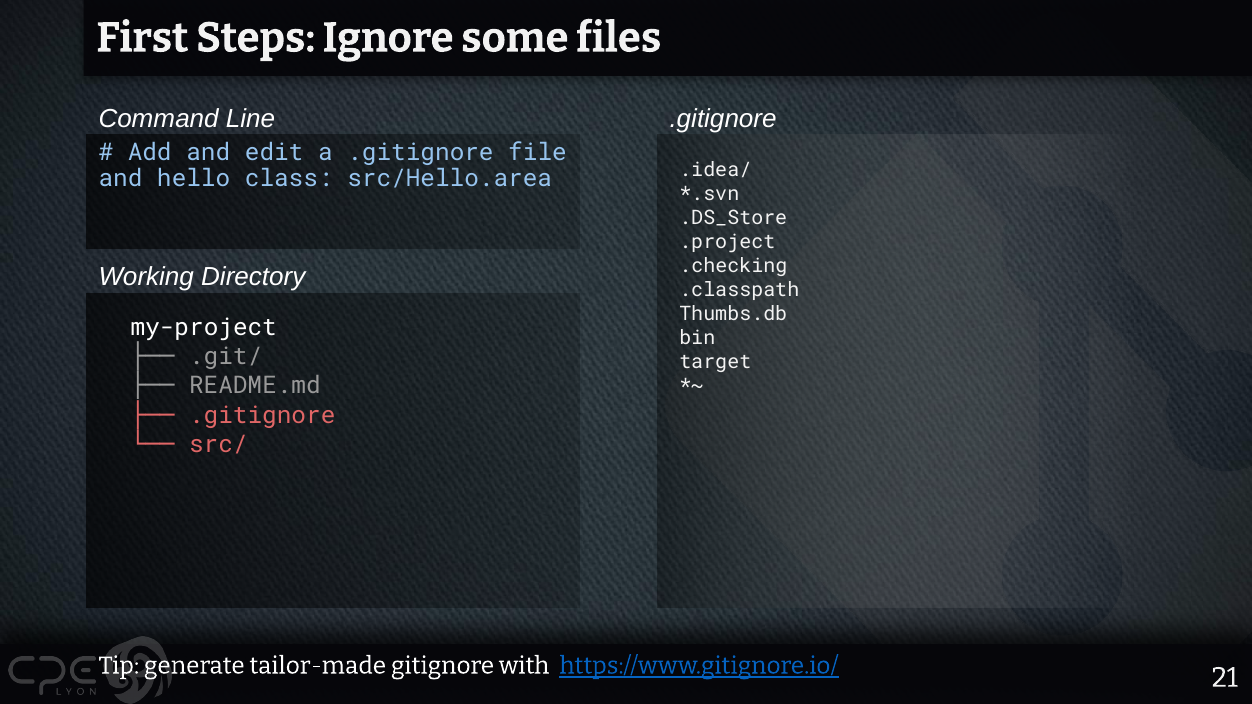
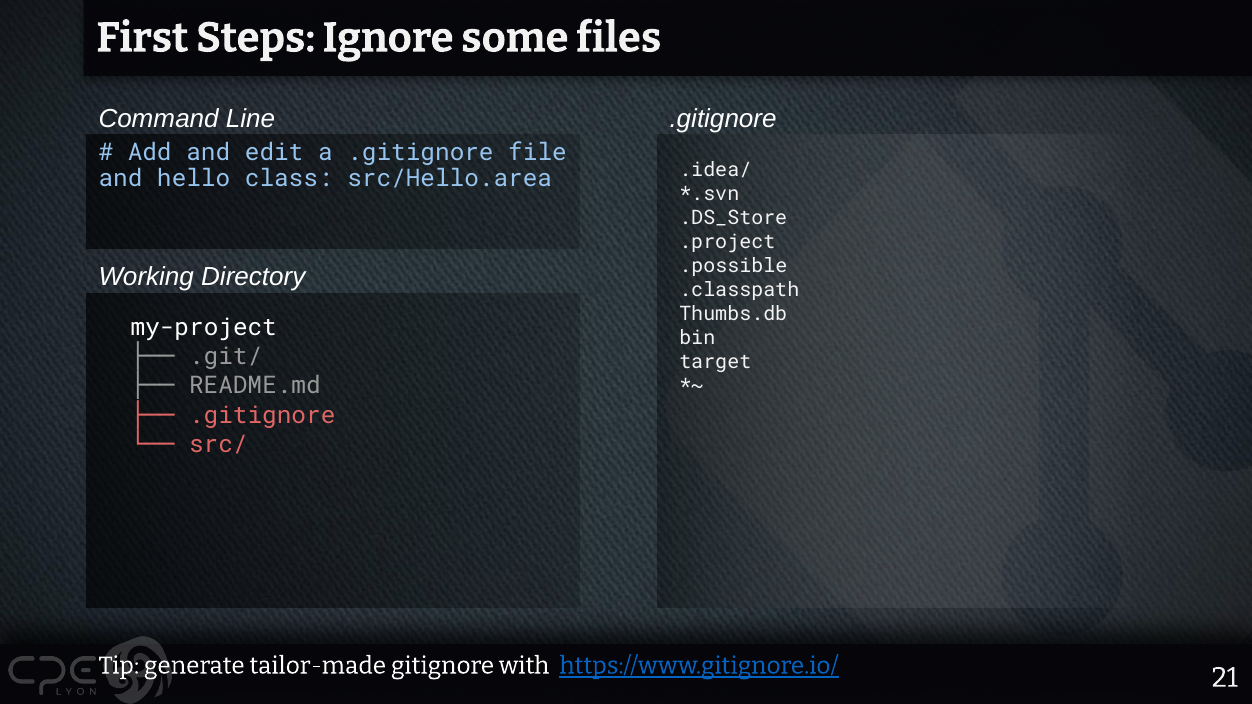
.checking: .checking -> .possible
